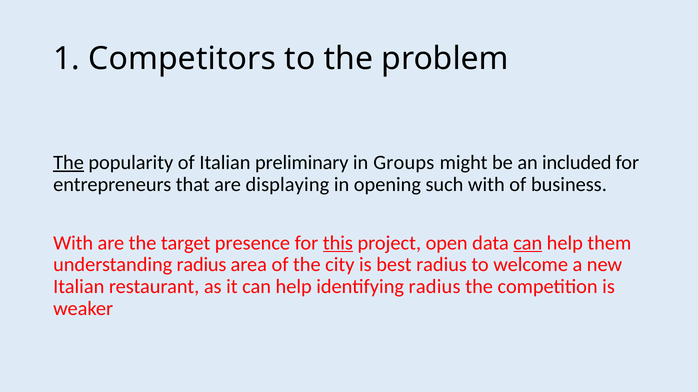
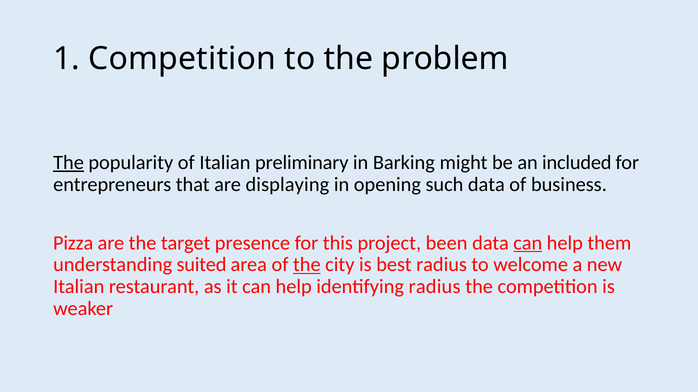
1 Competitors: Competitors -> Competition
Groups: Groups -> Barking
such with: with -> data
With at (73, 243): With -> Pizza
this underline: present -> none
open: open -> been
understanding radius: radius -> suited
the at (307, 265) underline: none -> present
